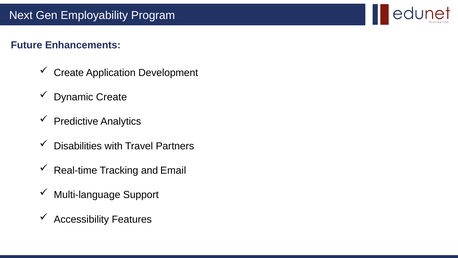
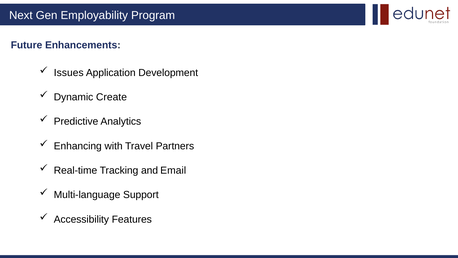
Create at (69, 73): Create -> Issues
Disabilities: Disabilities -> Enhancing
